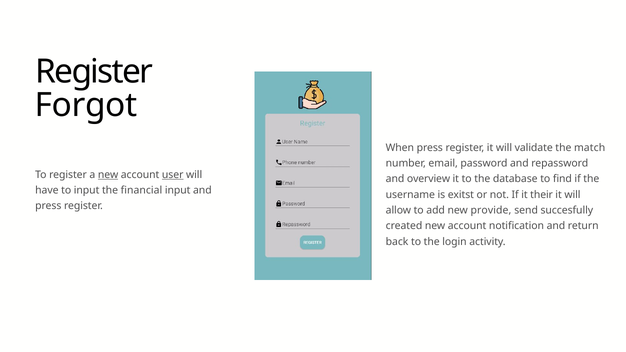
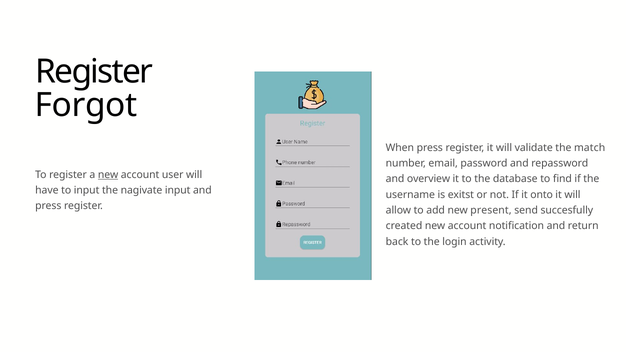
user underline: present -> none
financial: financial -> nagivate
their: their -> onto
provide: provide -> present
